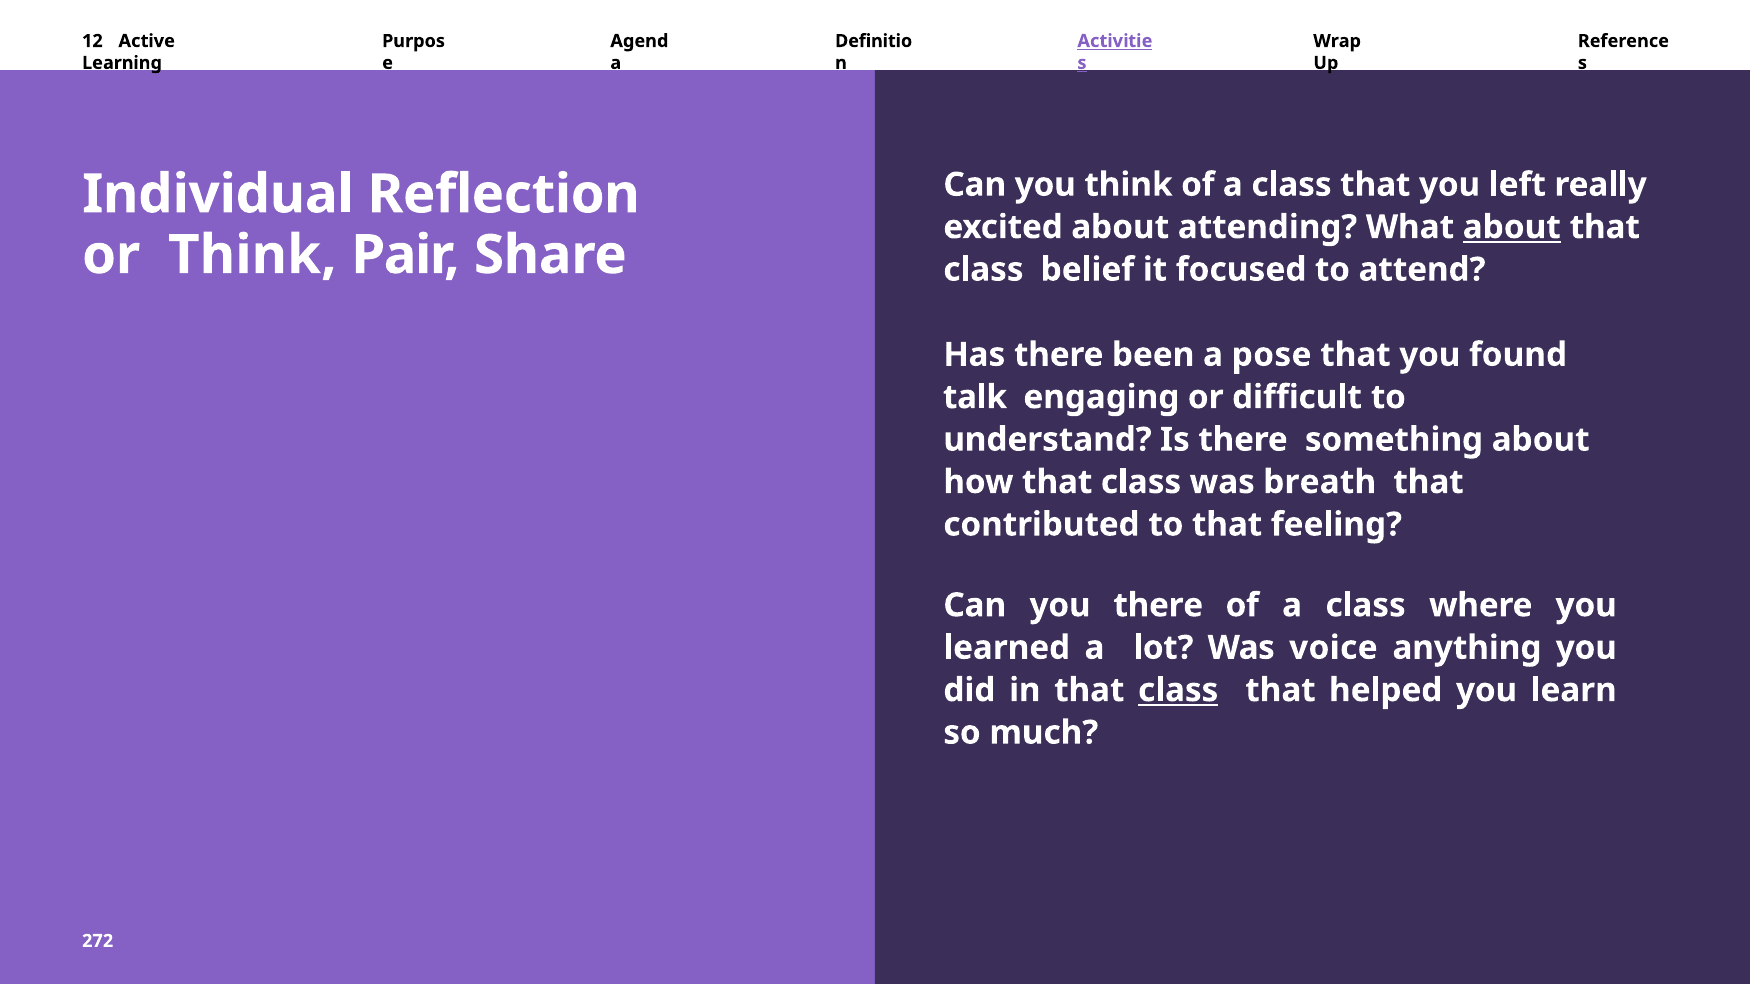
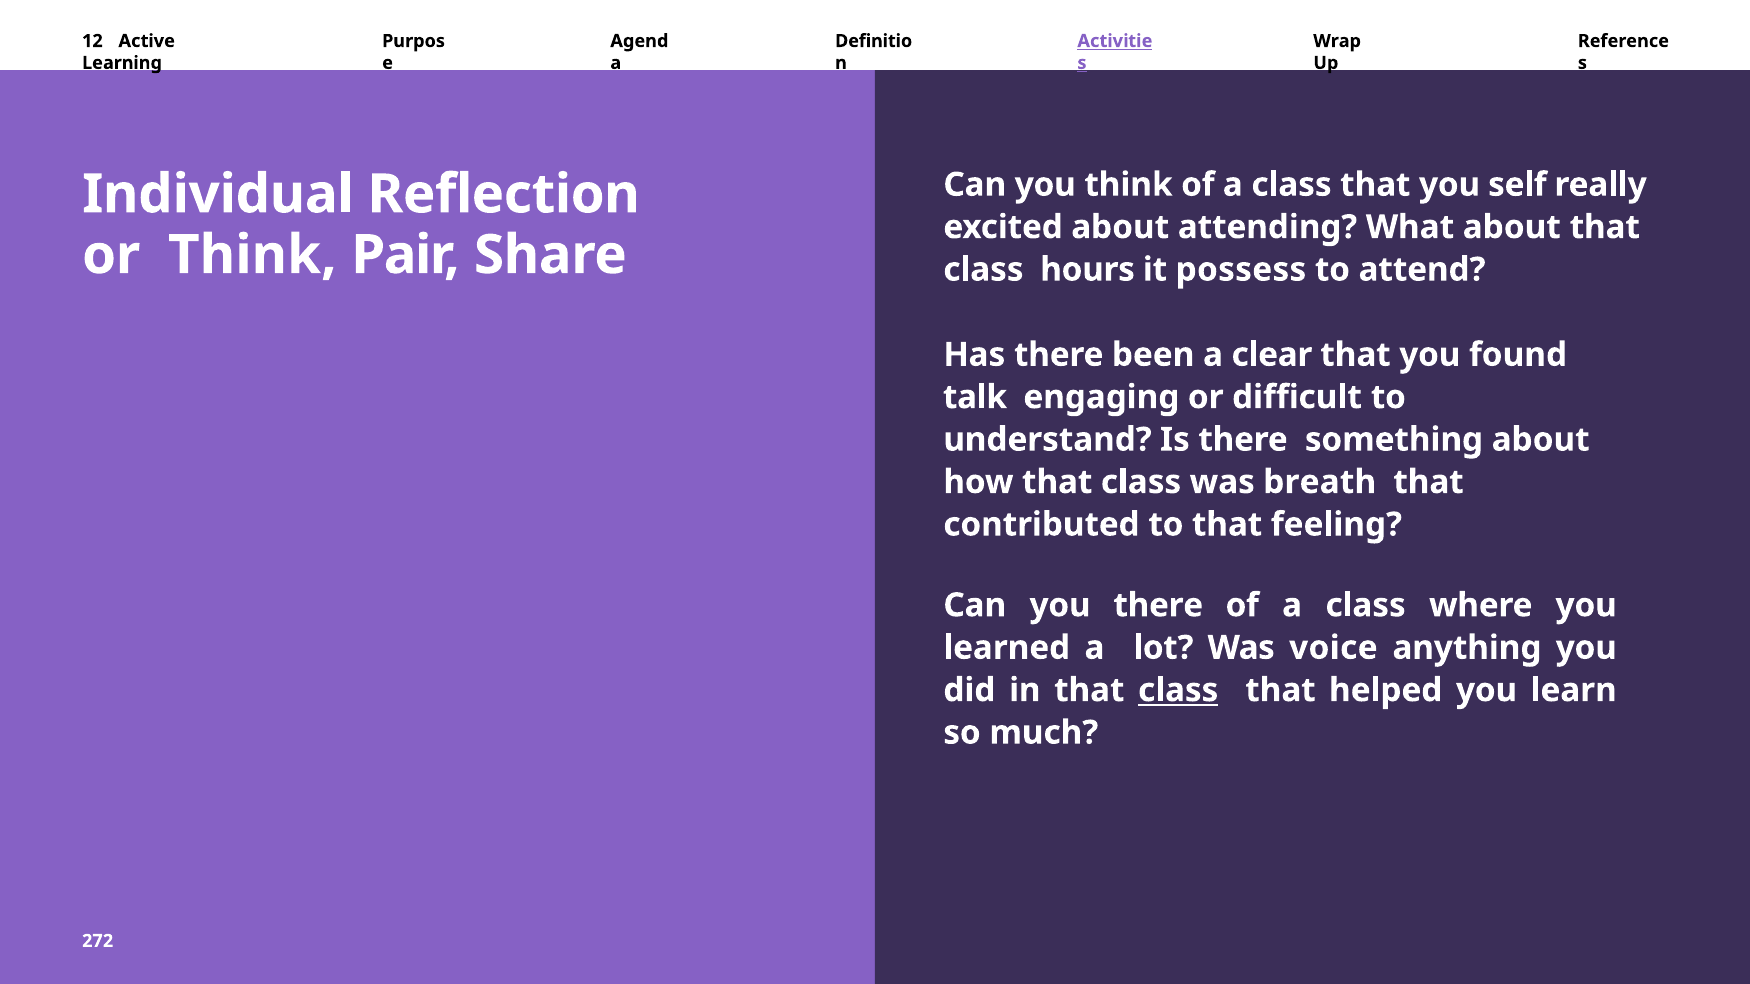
left: left -> self
about at (1512, 227) underline: present -> none
belief: belief -> hours
focused: focused -> possess
pose: pose -> clear
